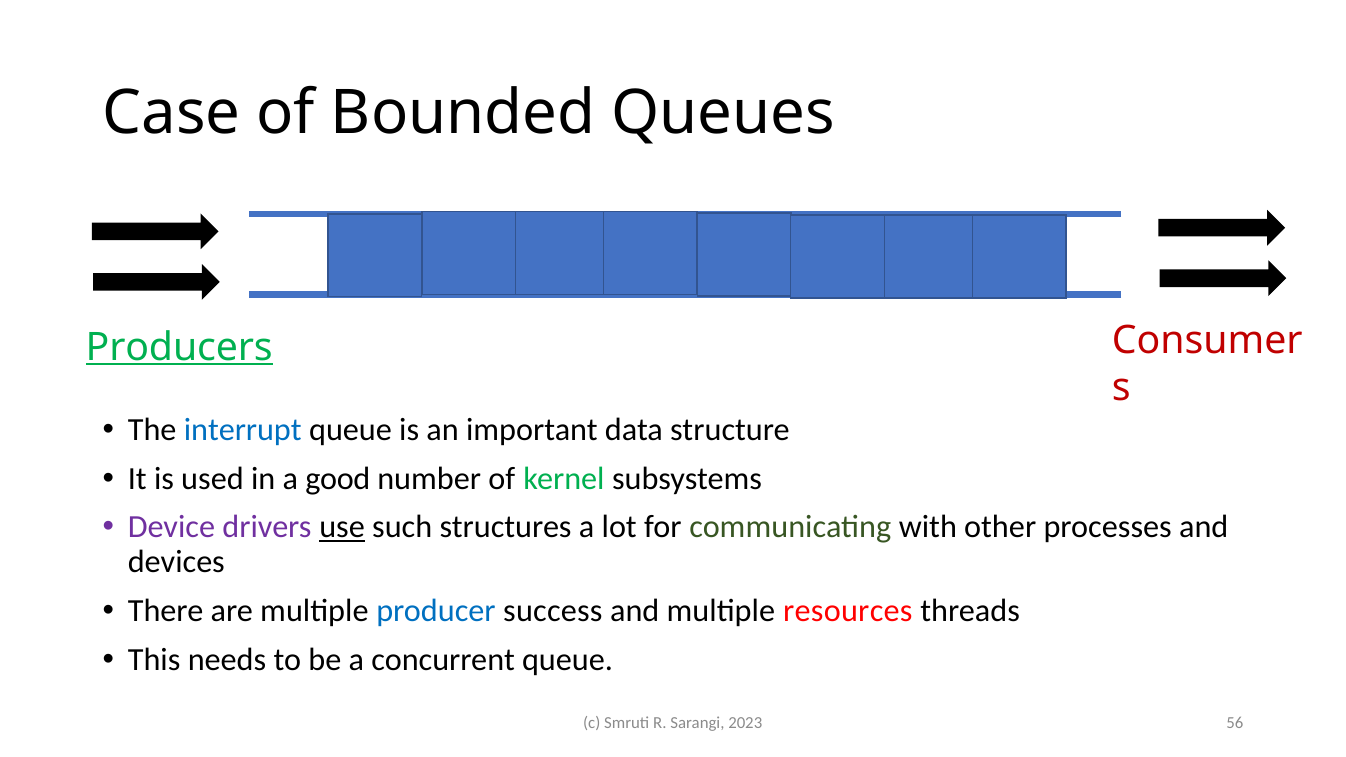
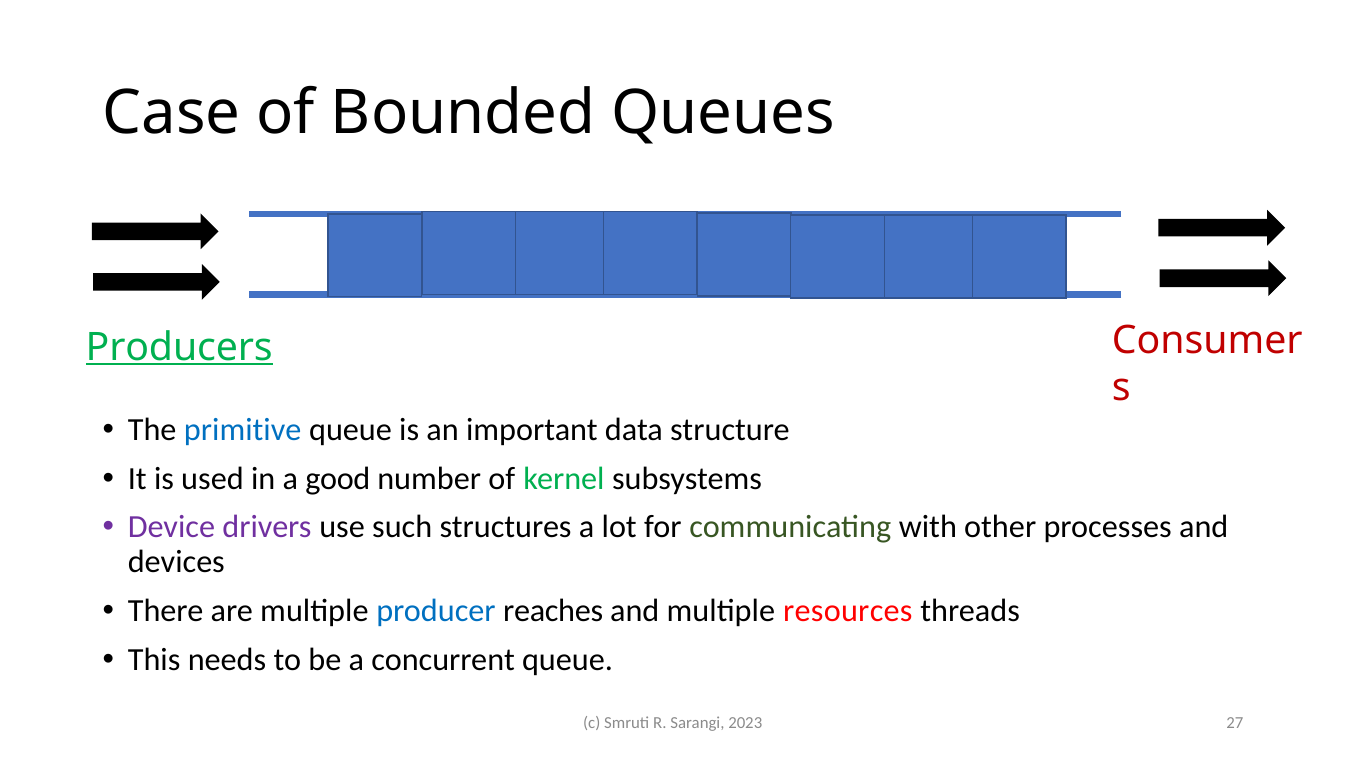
interrupt: interrupt -> primitive
use underline: present -> none
success: success -> reaches
56: 56 -> 27
